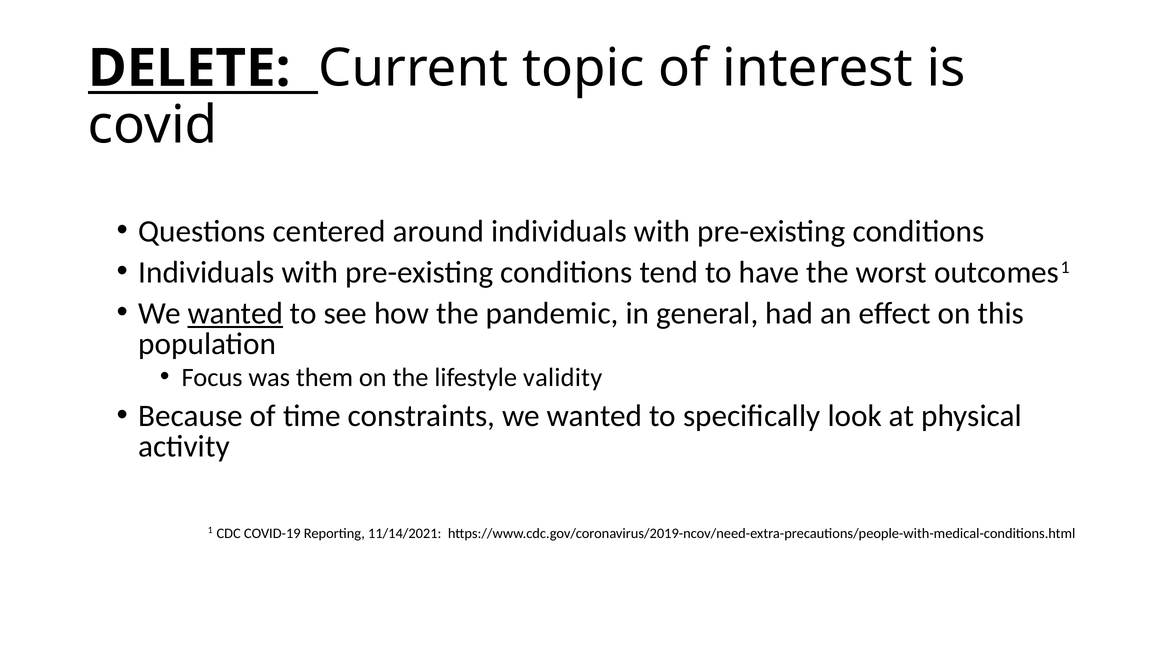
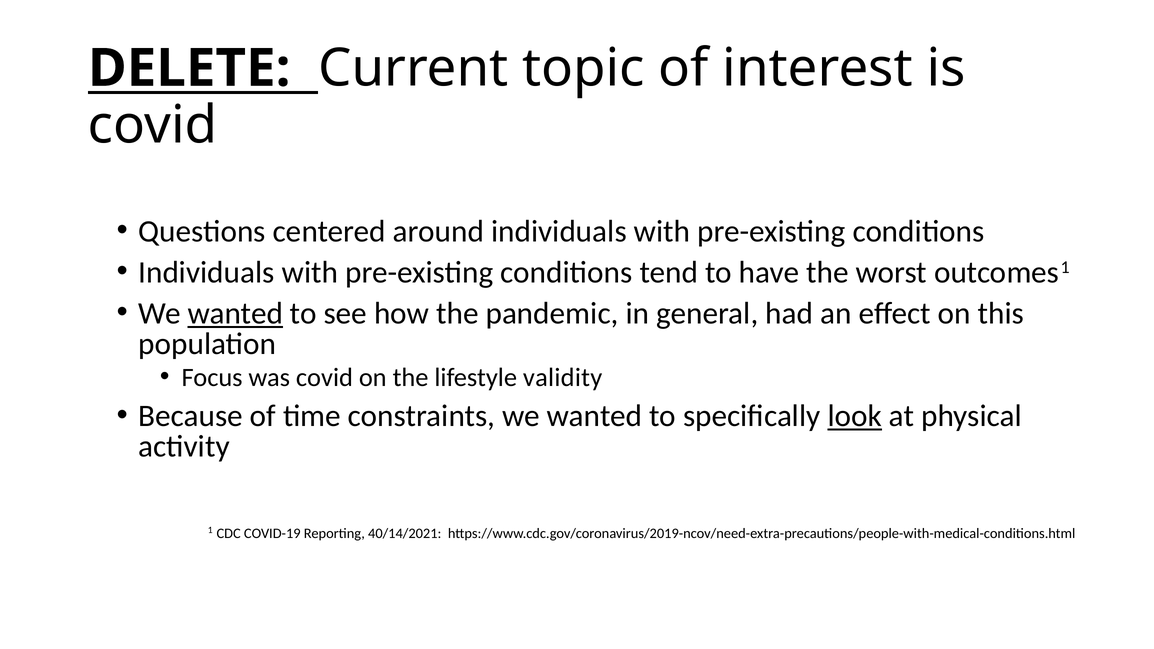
was them: them -> covid
look underline: none -> present
11/14/2021: 11/14/2021 -> 40/14/2021
